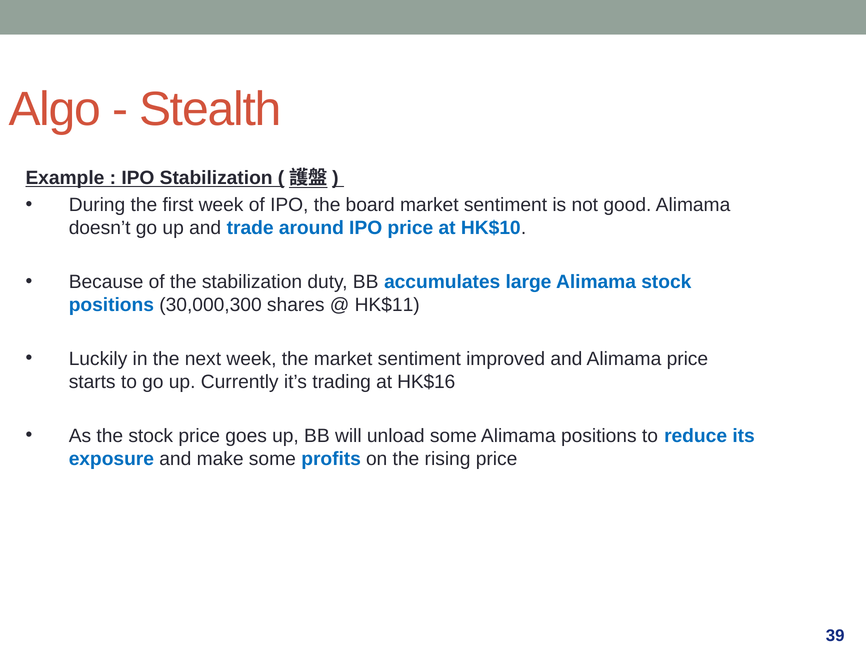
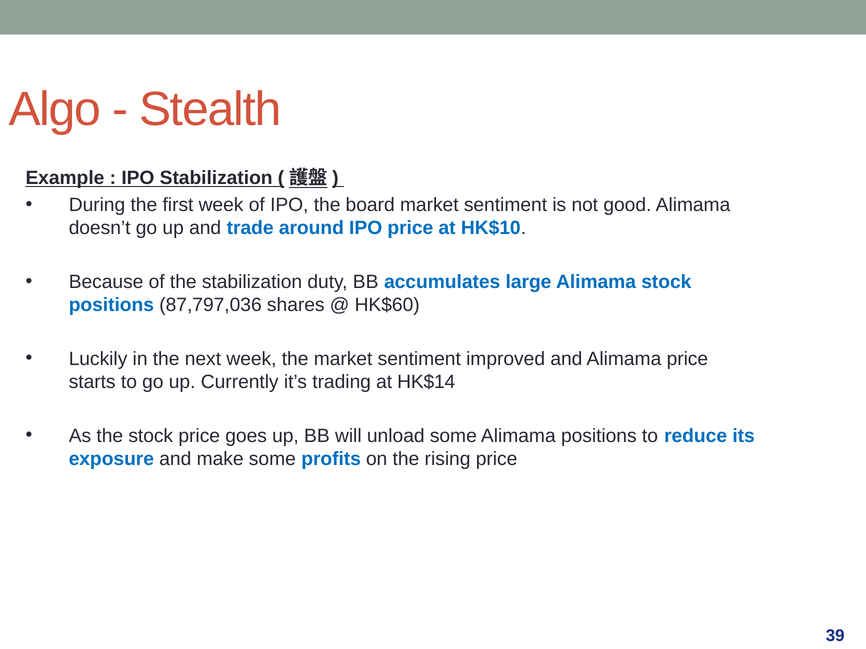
30,000,300: 30,000,300 -> 87,797,036
HK$11: HK$11 -> HK$60
HK$16: HK$16 -> HK$14
